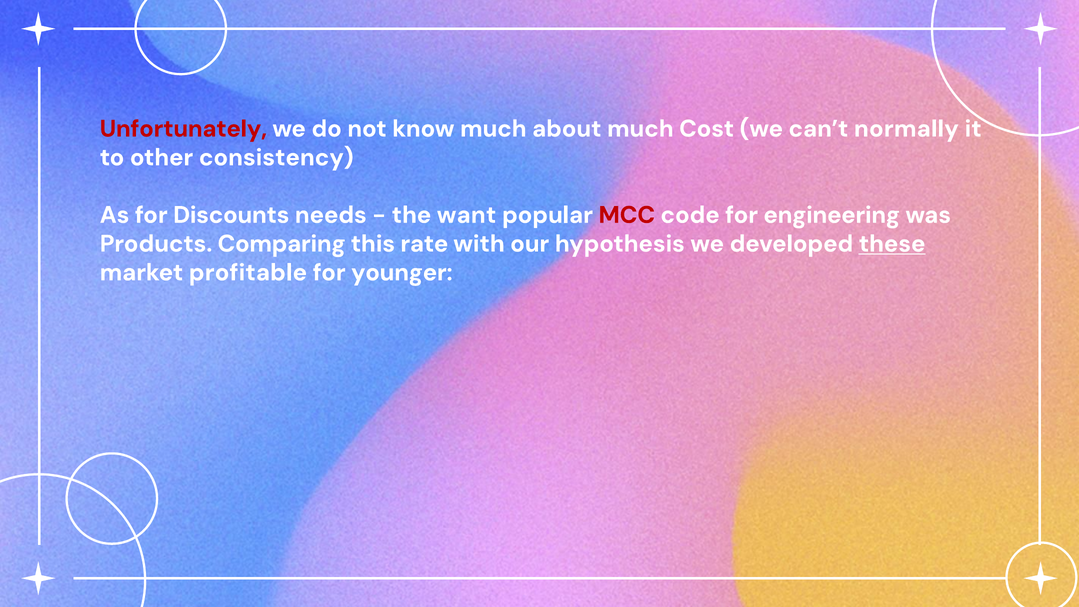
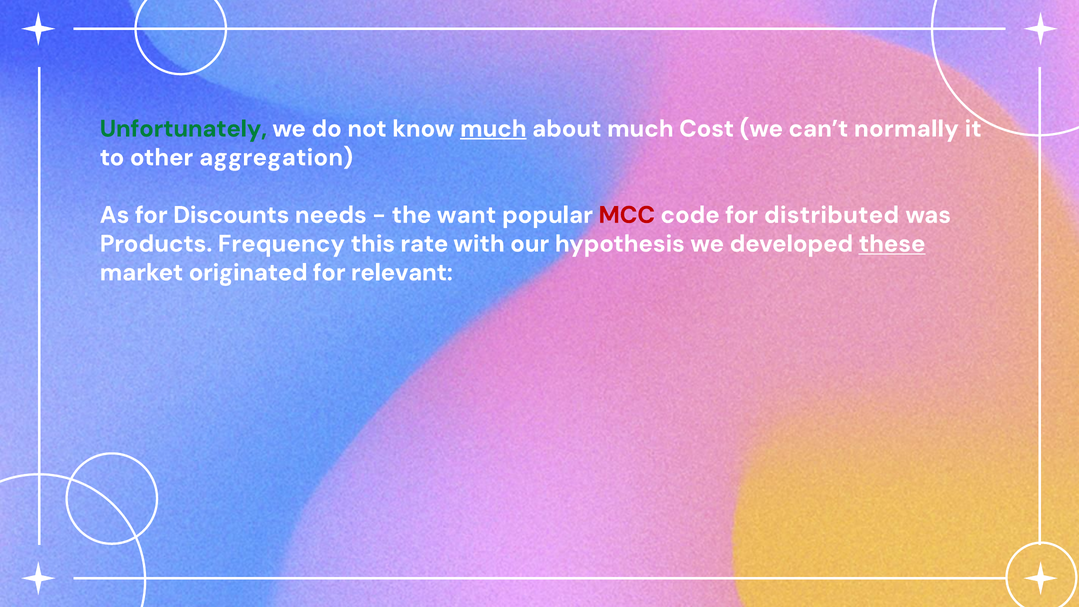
Unfortunately colour: red -> green
much at (493, 129) underline: none -> present
consistency: consistency -> aggregation
engineering: engineering -> distributed
Comparing: Comparing -> Frequency
profitable: profitable -> originated
younger: younger -> relevant
